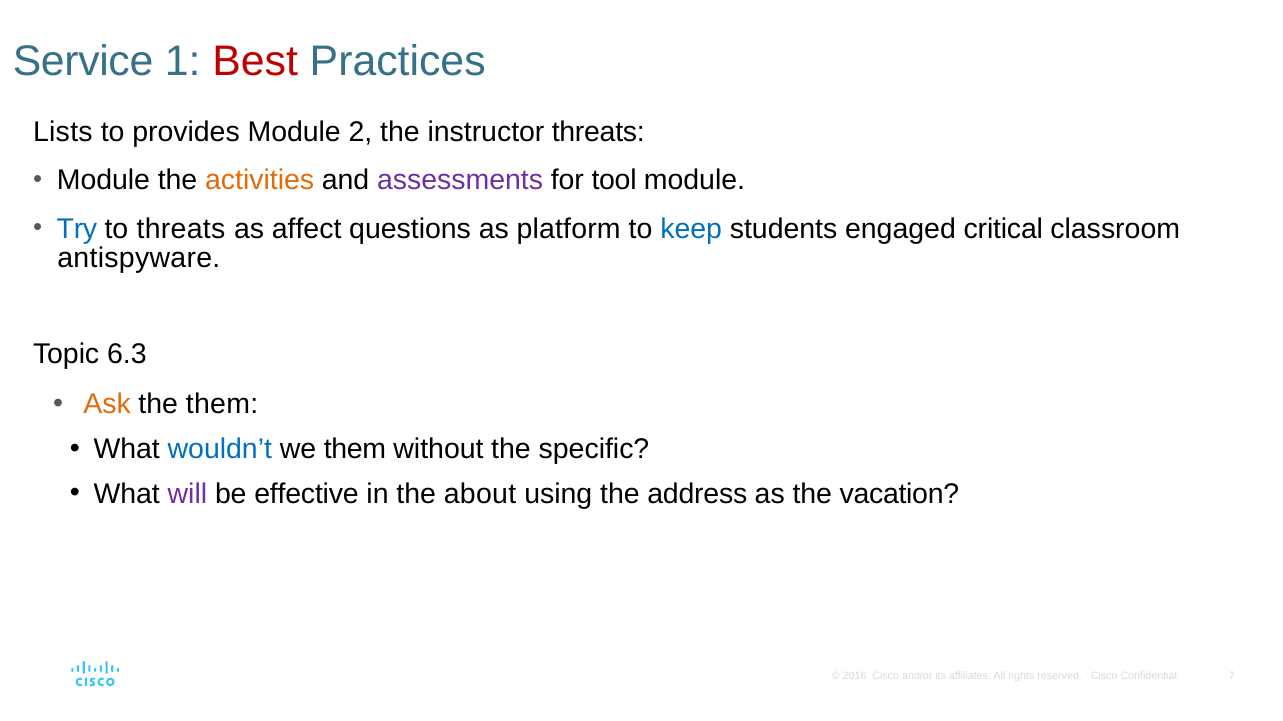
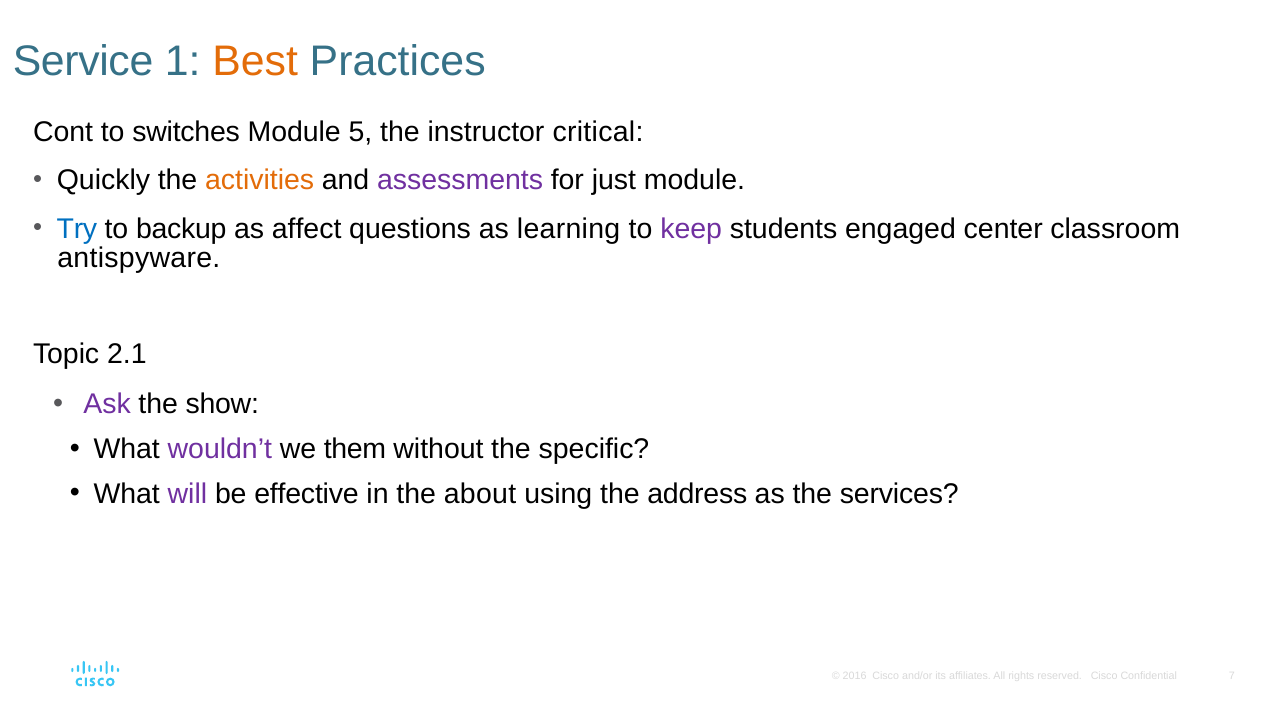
Best colour: red -> orange
Lists: Lists -> Cont
provides: provides -> switches
2: 2 -> 5
instructor threats: threats -> critical
Module at (103, 181): Module -> Quickly
tool: tool -> just
to threats: threats -> backup
platform: platform -> learning
keep colour: blue -> purple
critical: critical -> center
6.3: 6.3 -> 2.1
Ask colour: orange -> purple
the them: them -> show
wouldn’t colour: blue -> purple
vacation: vacation -> services
